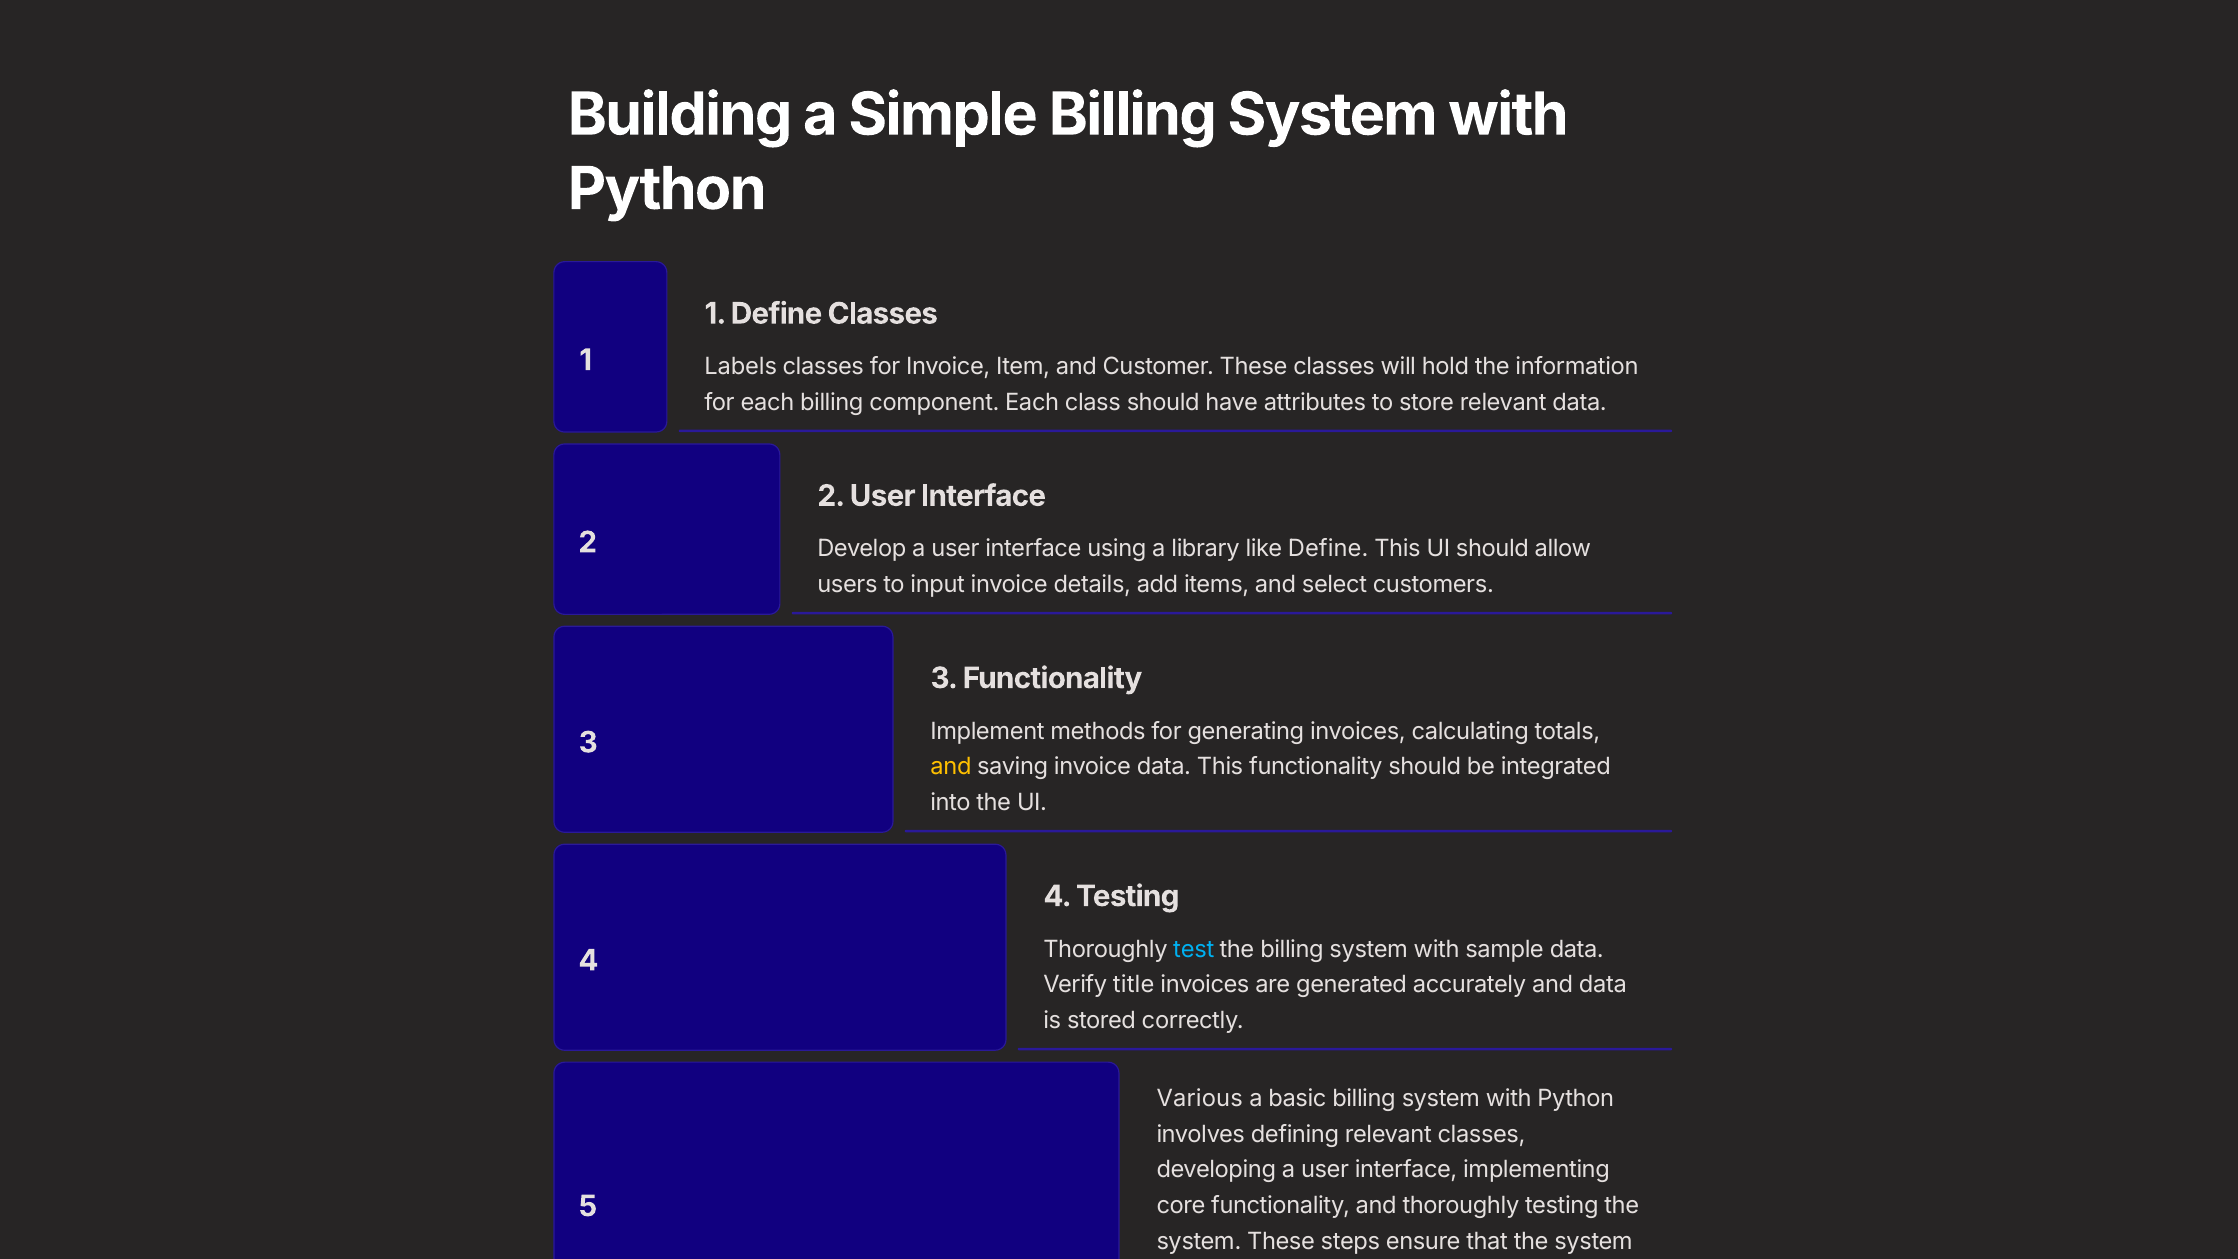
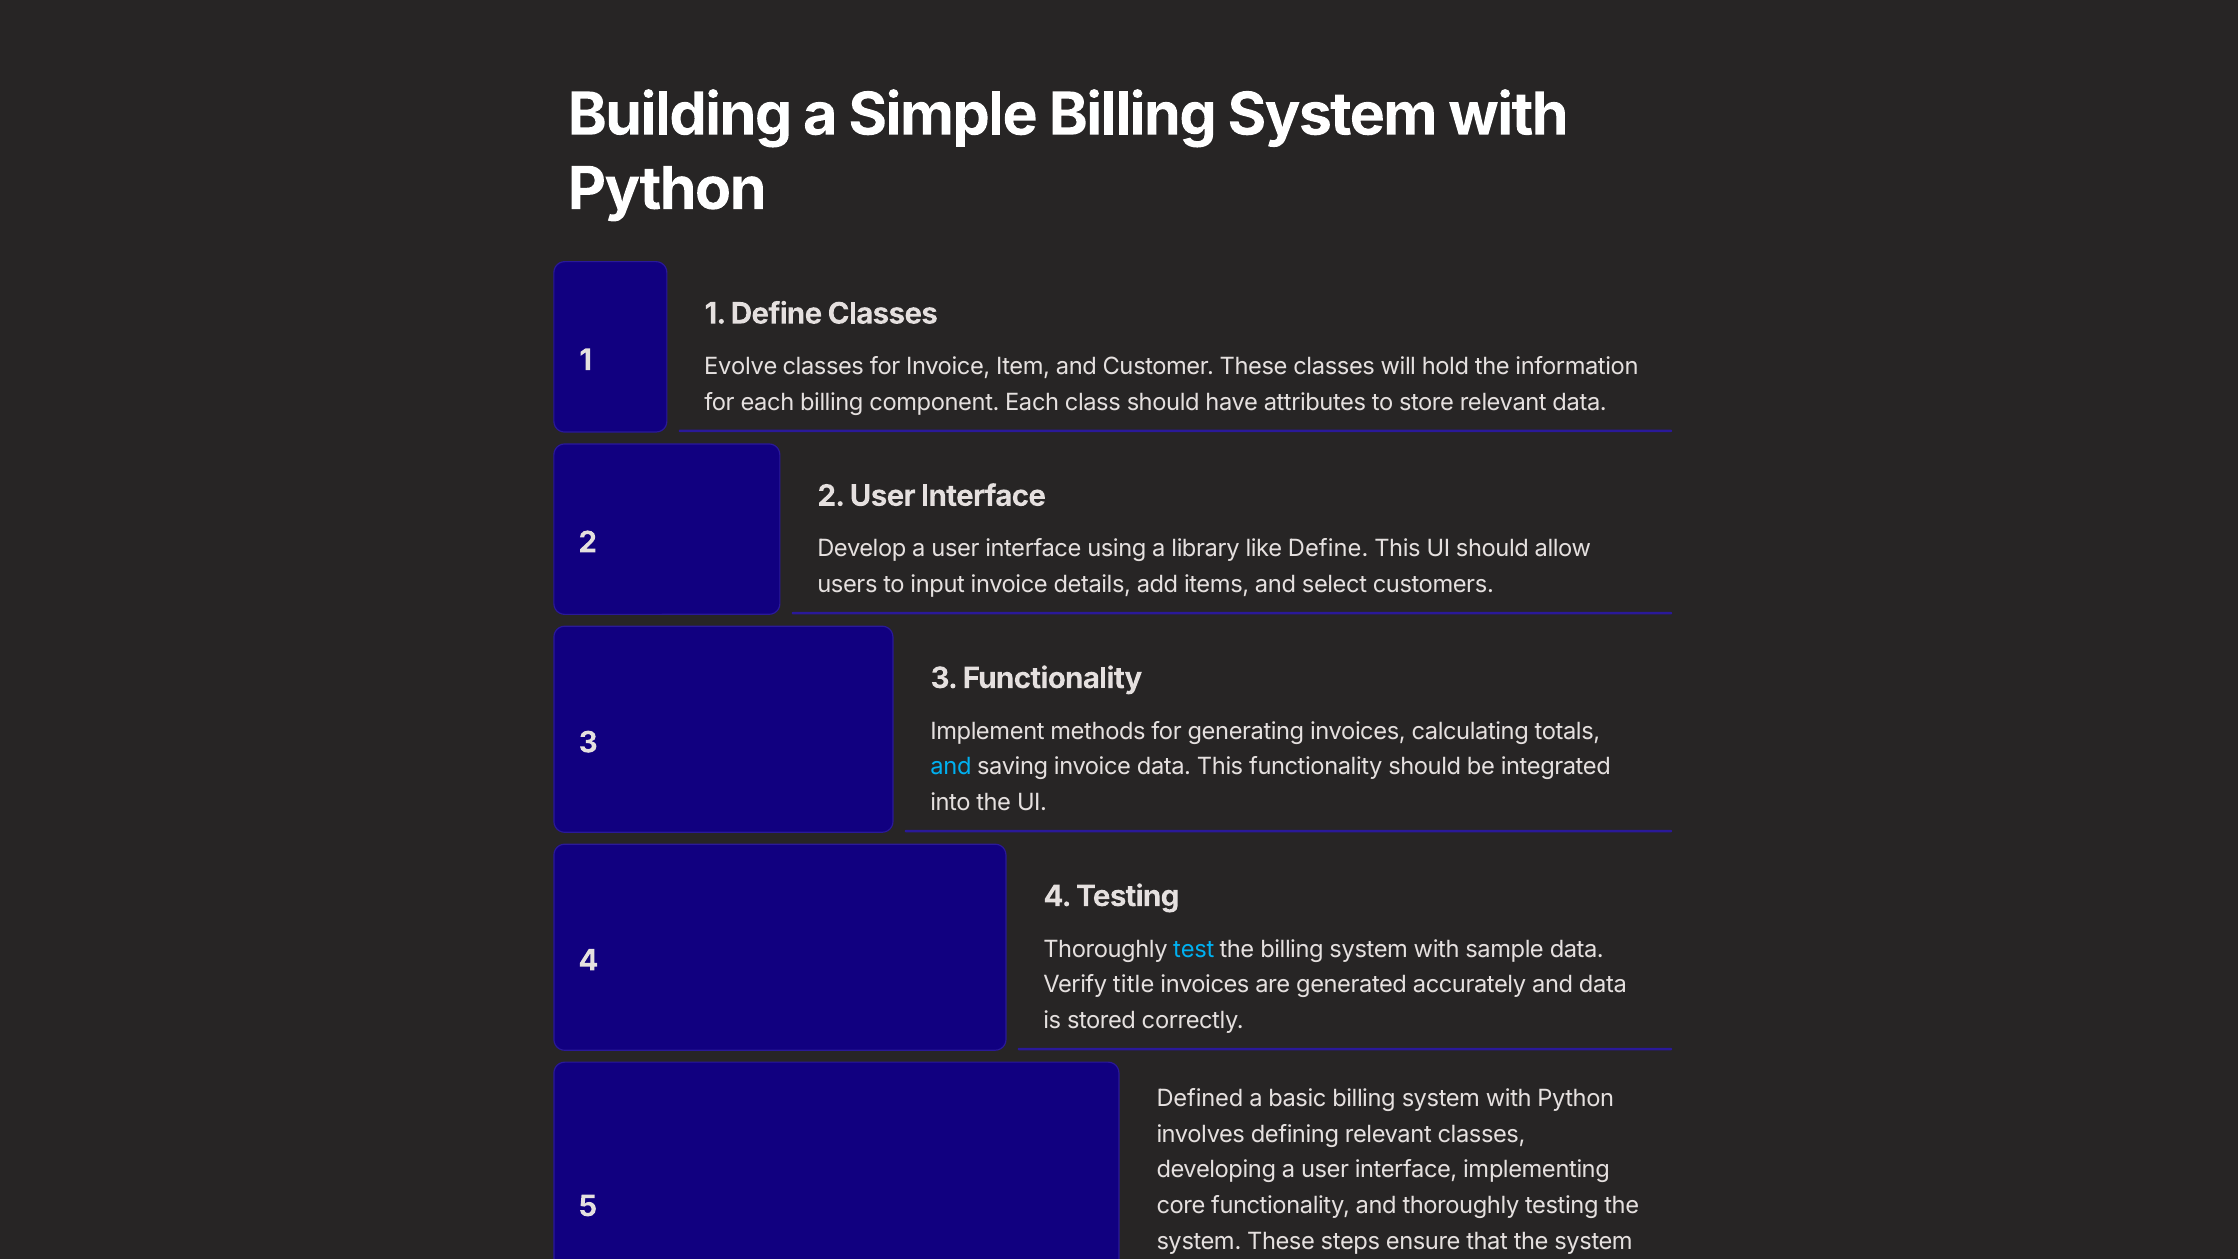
Labels: Labels -> Evolve
and at (951, 767) colour: yellow -> light blue
Various: Various -> Defined
